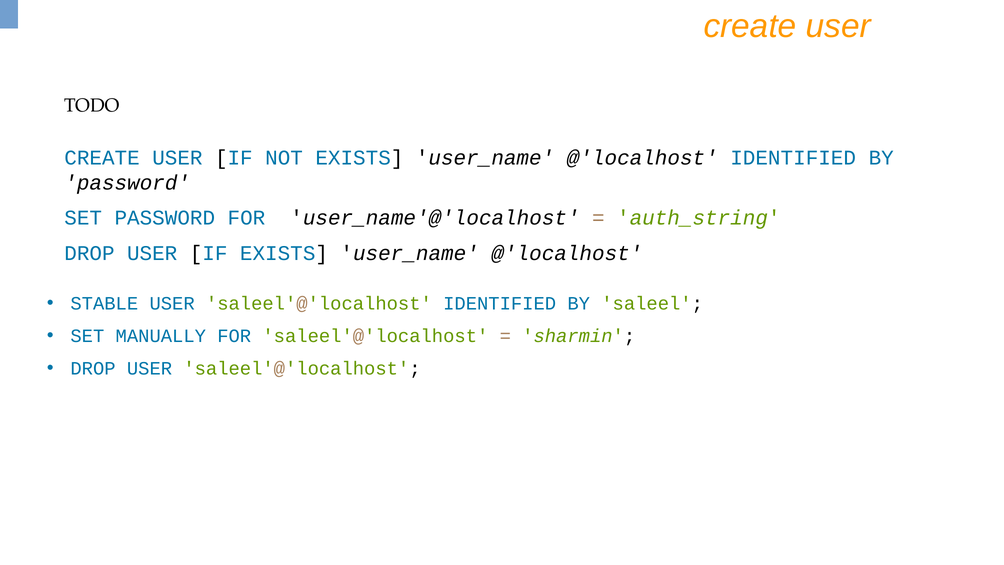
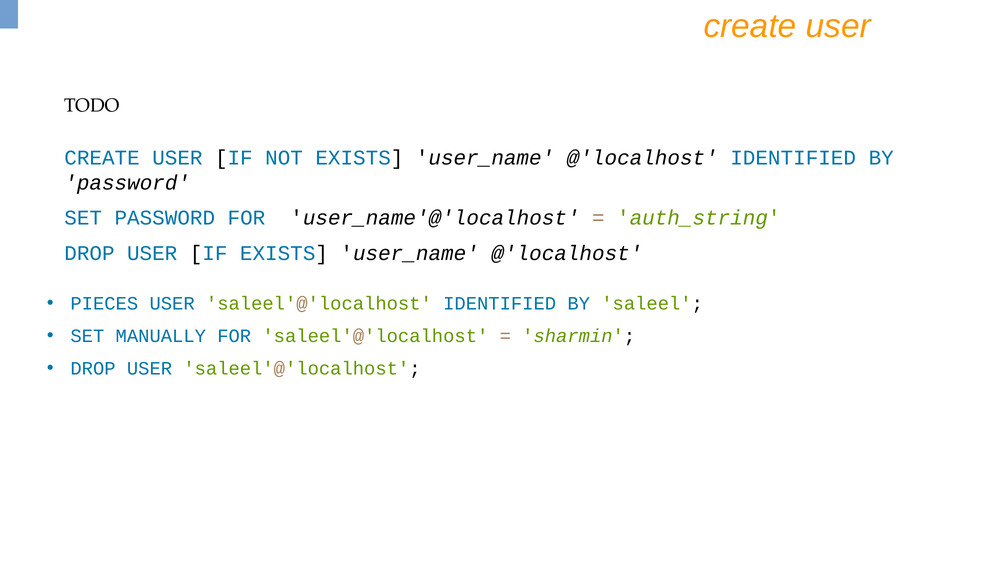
STABLE: STABLE -> PIECES
